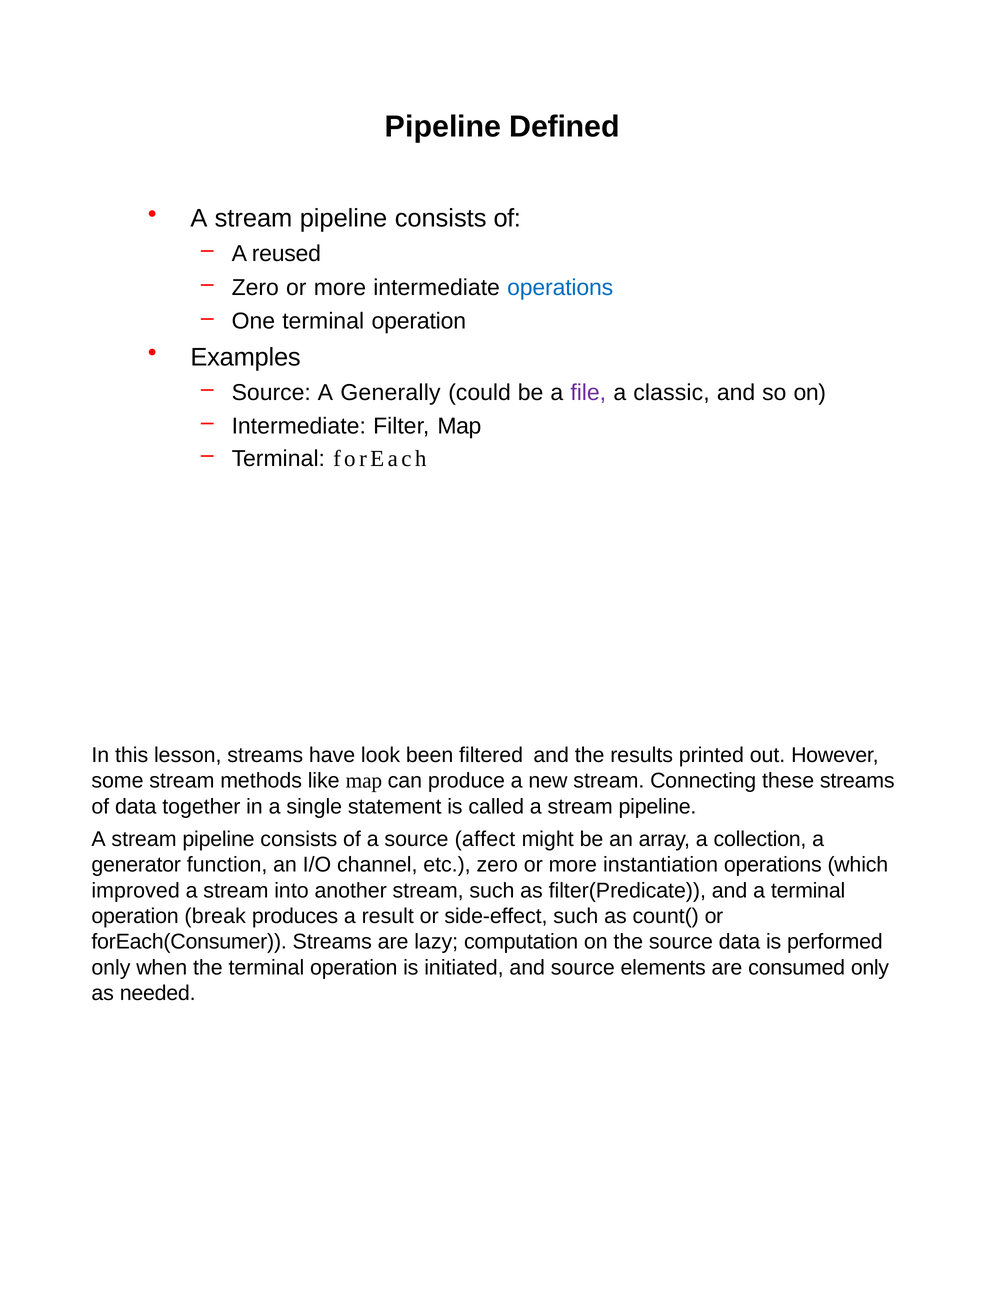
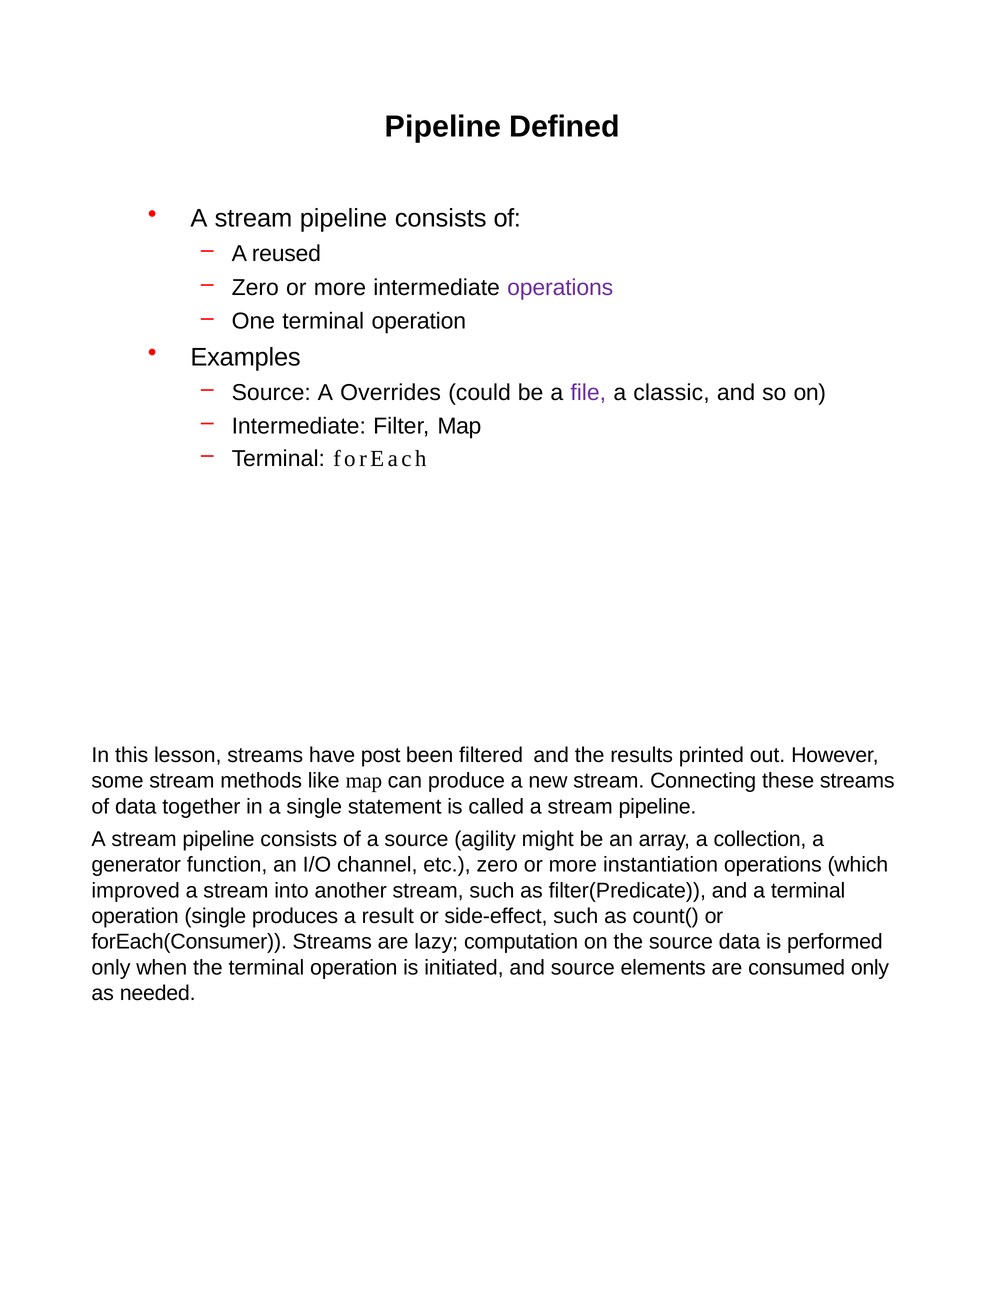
operations at (560, 287) colour: blue -> purple
Generally: Generally -> Overrides
look: look -> post
affect: affect -> agility
operation break: break -> single
